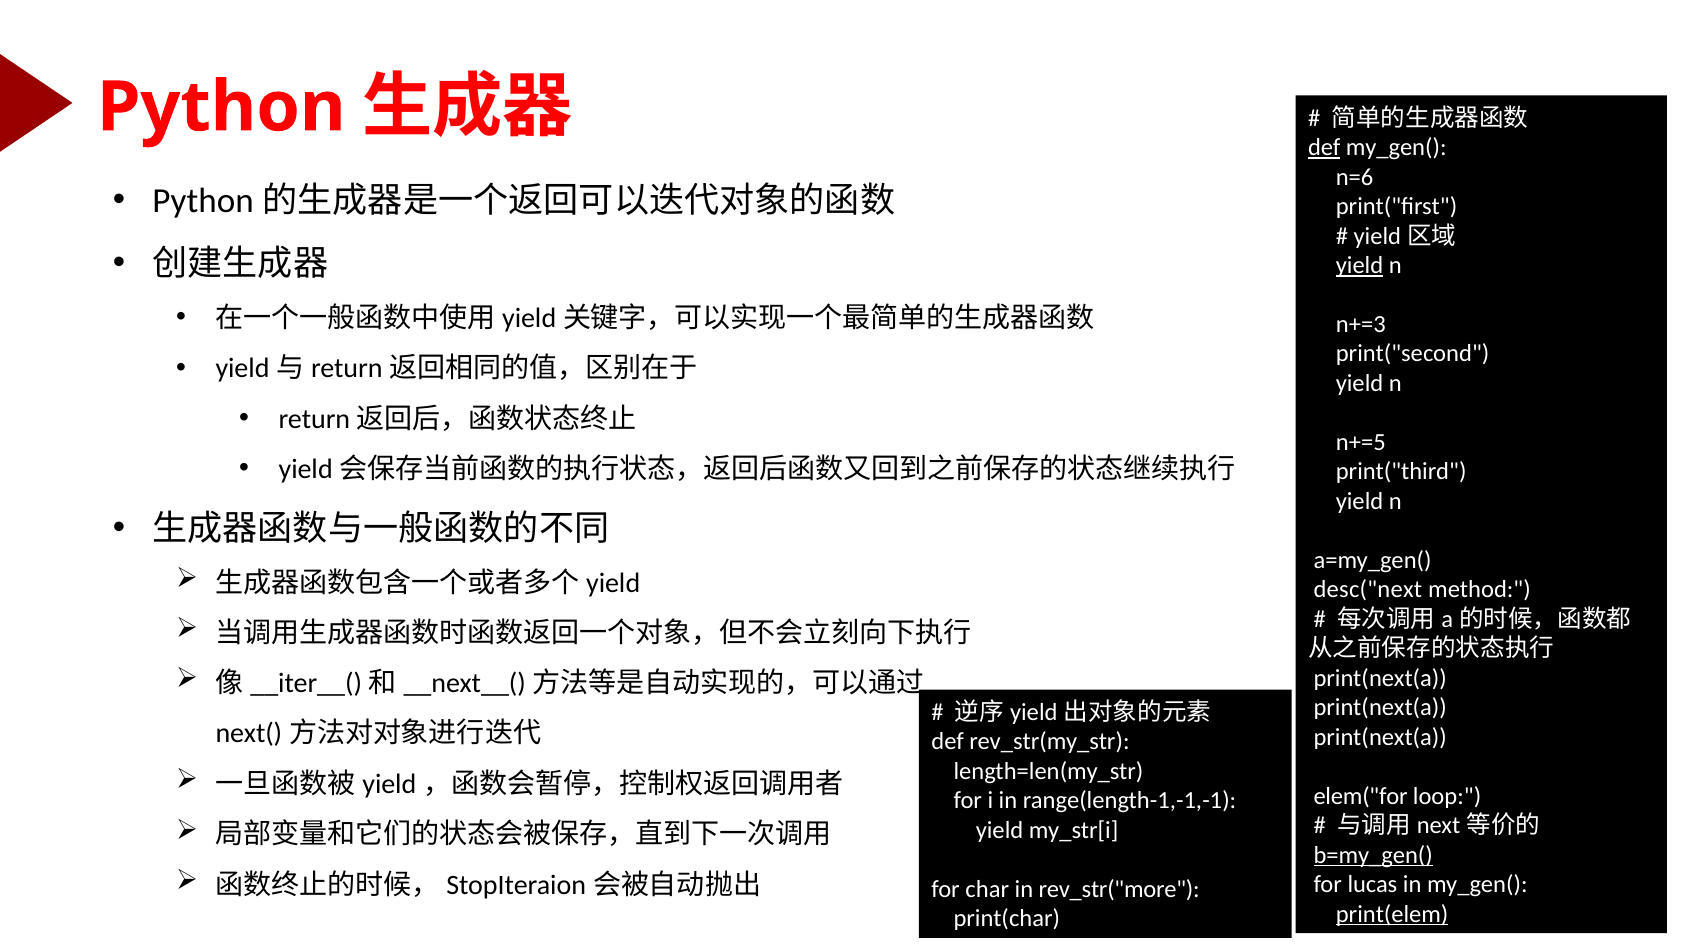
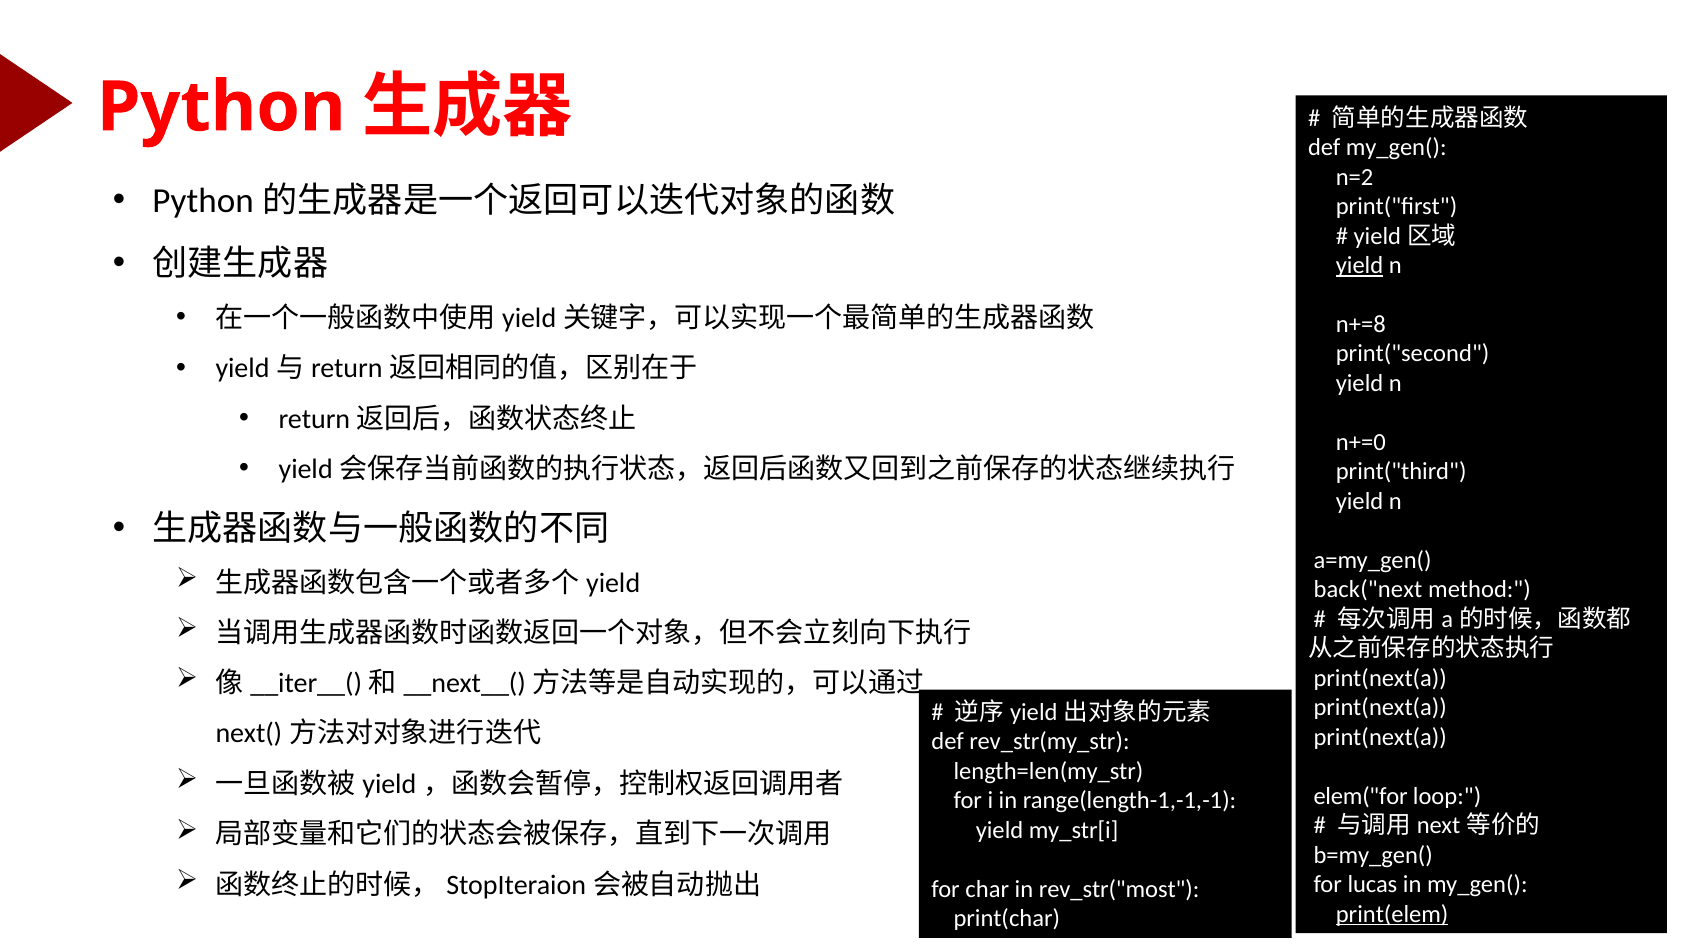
def at (1324, 148) underline: present -> none
n=6: n=6 -> n=2
n+=3: n+=3 -> n+=8
n+=5: n+=5 -> n+=0
desc("next: desc("next -> back("next
b=my_gen( underline: present -> none
rev_str("more: rev_str("more -> rev_str("most
